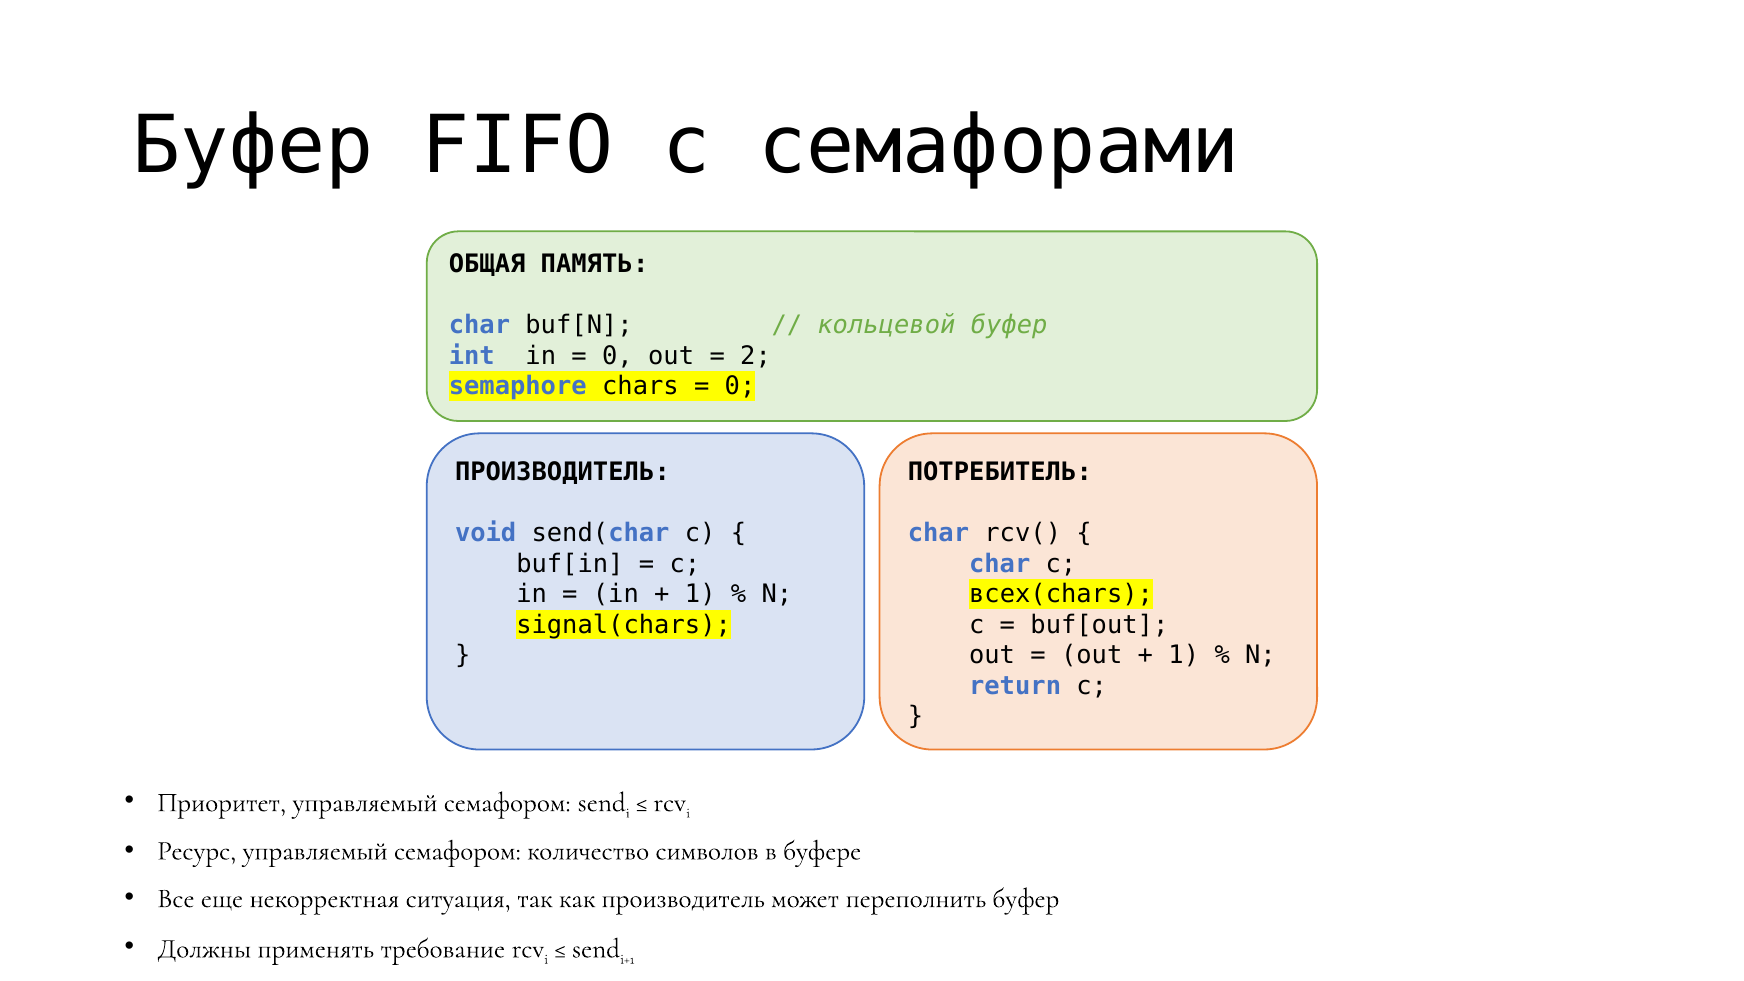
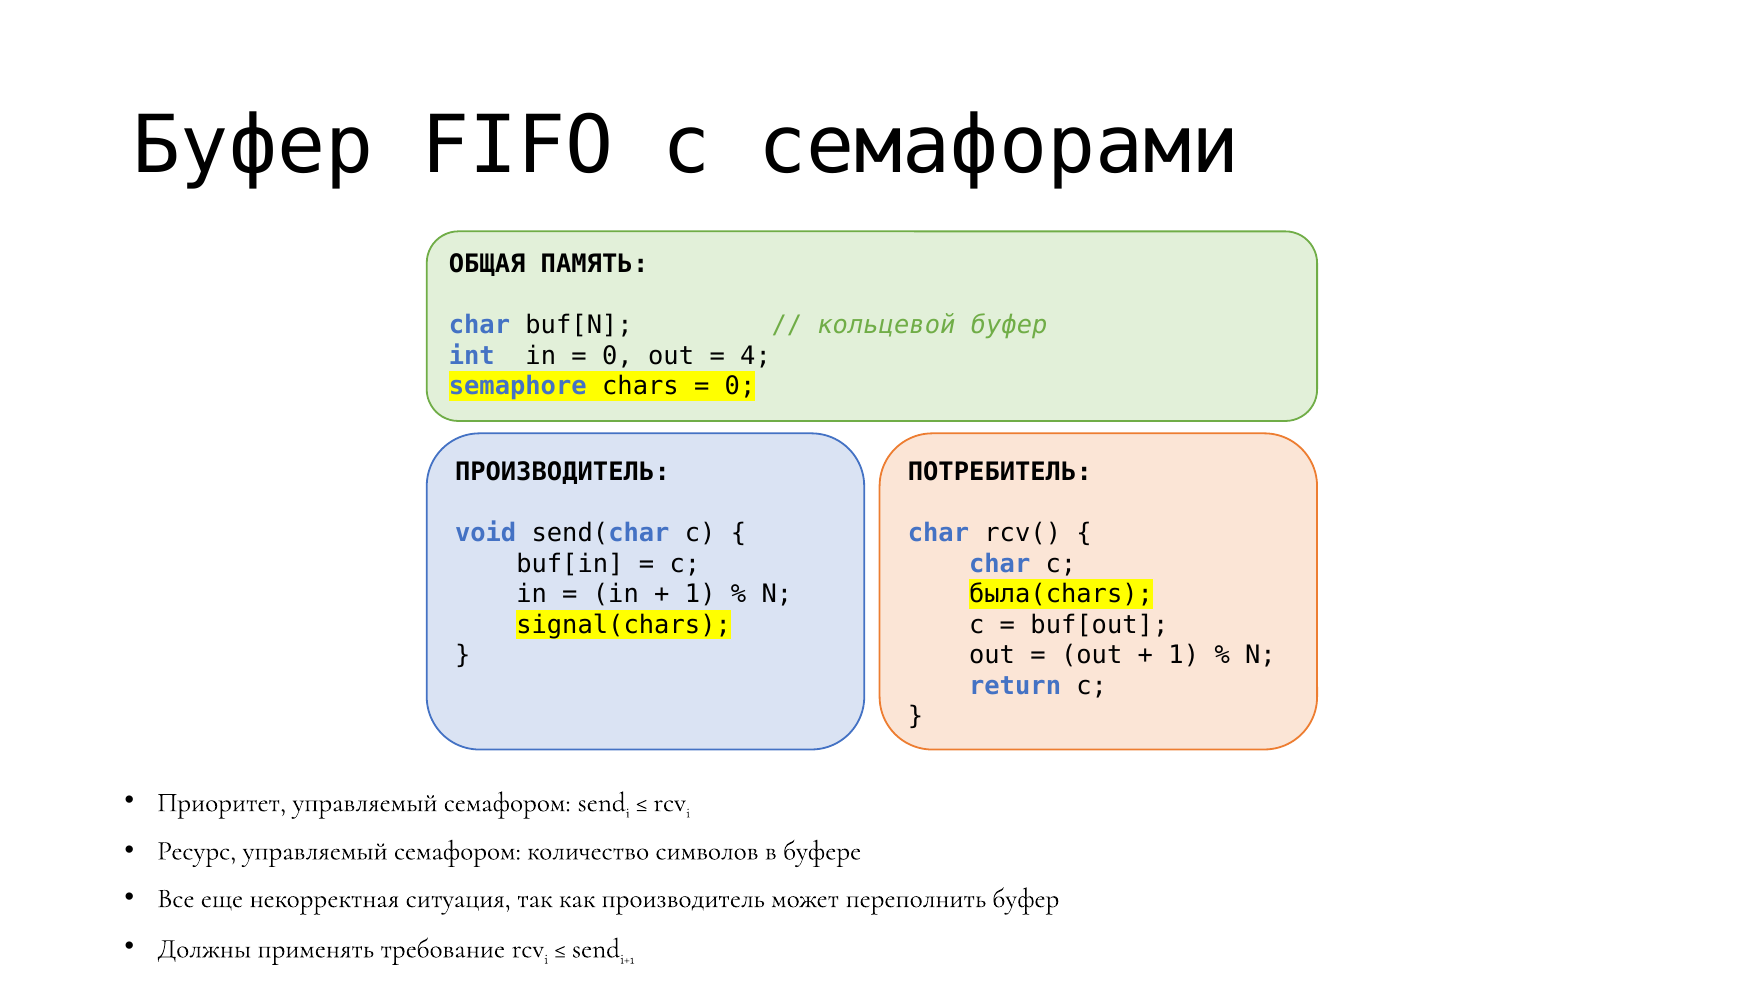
2: 2 -> 4
всех(chars: всех(chars -> была(chars
